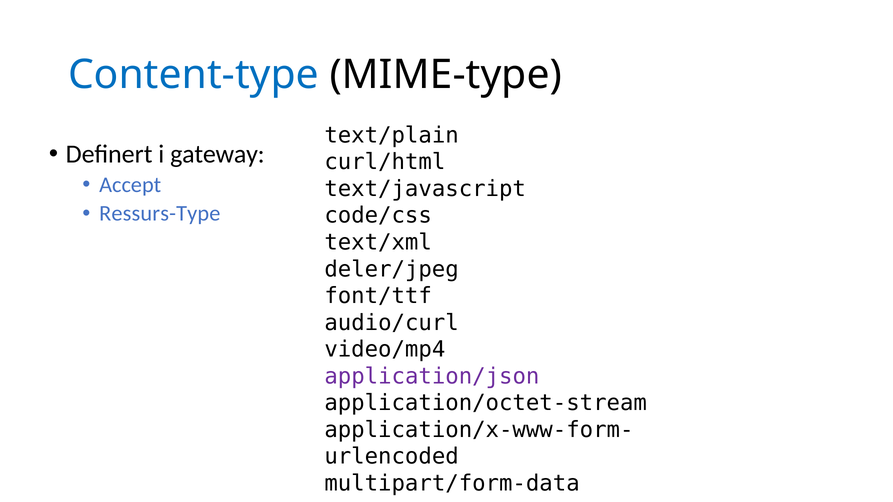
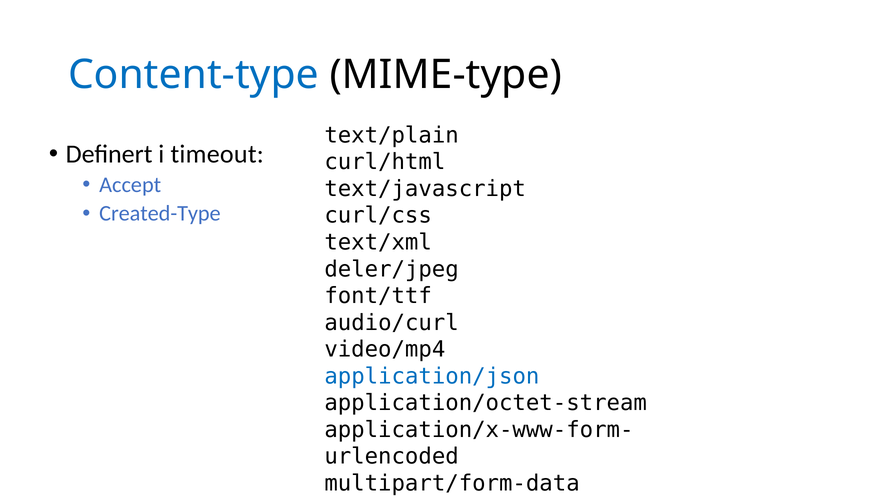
gateway: gateway -> timeout
Ressurs-Type: Ressurs-Type -> Created-Type
code/css: code/css -> curl/css
application/json colour: purple -> blue
